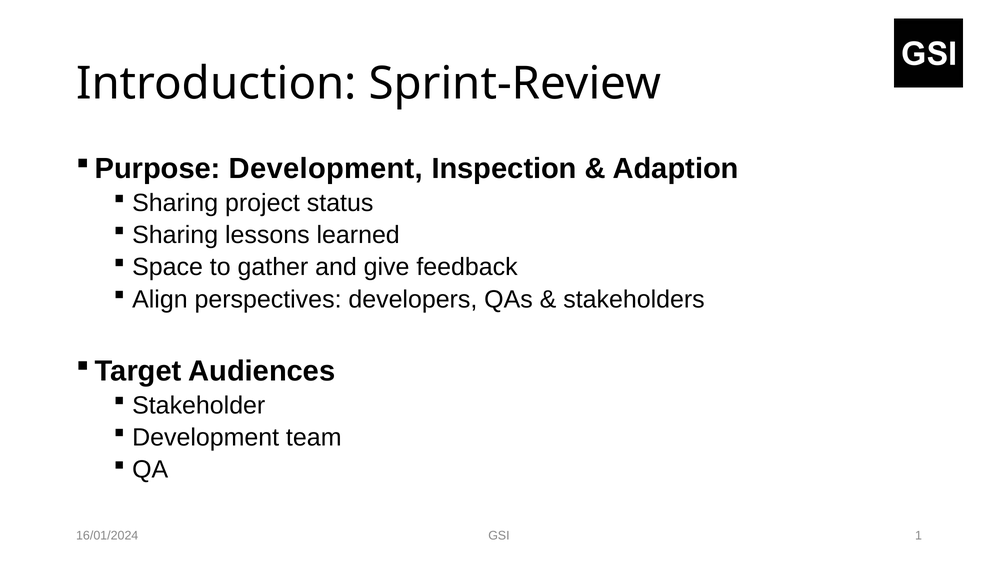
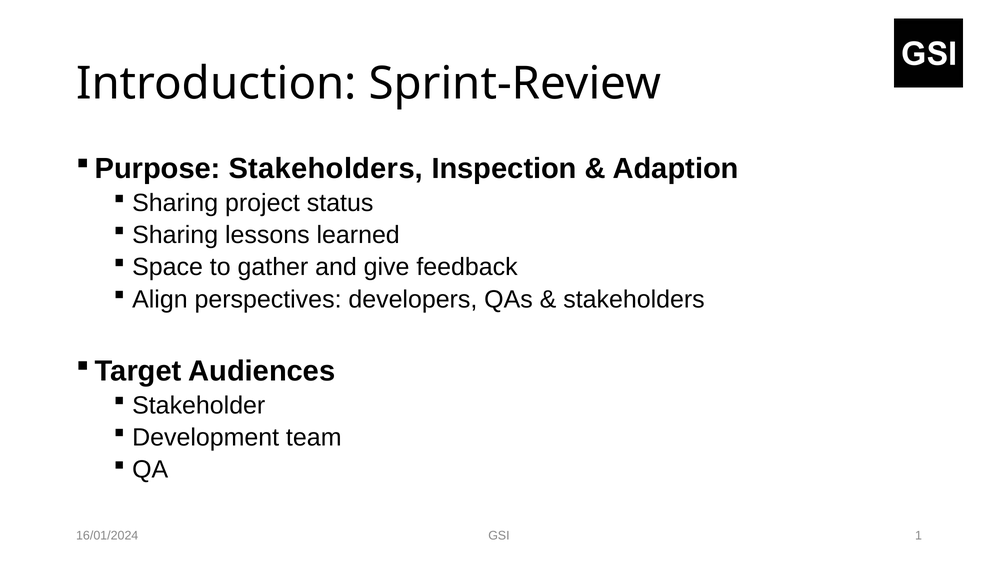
Development at (326, 169): Development -> Stakeholders
